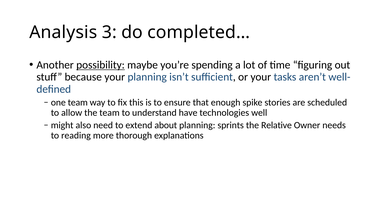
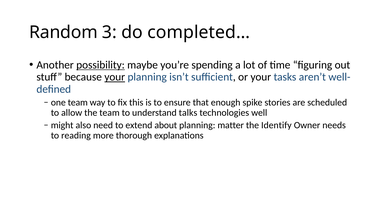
Analysis: Analysis -> Random
your at (115, 77) underline: none -> present
have: have -> talks
sprints: sprints -> matter
Relative: Relative -> Identify
